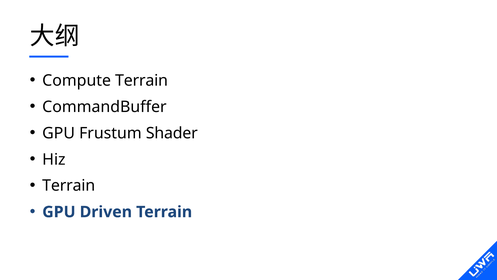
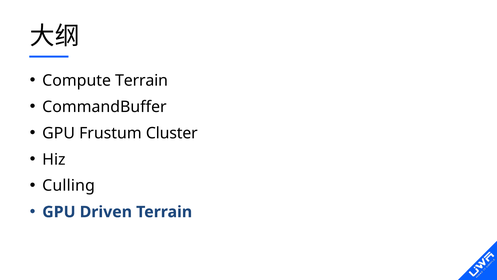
Shader: Shader -> Cluster
Terrain at (69, 185): Terrain -> Culling
